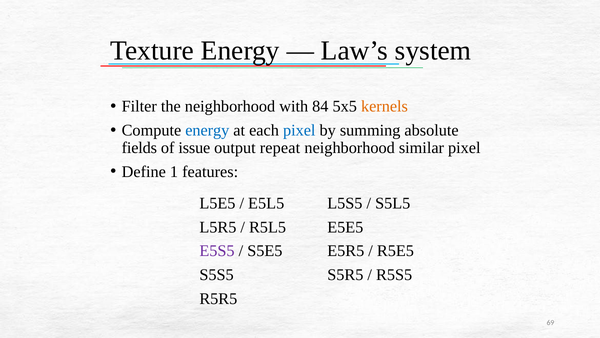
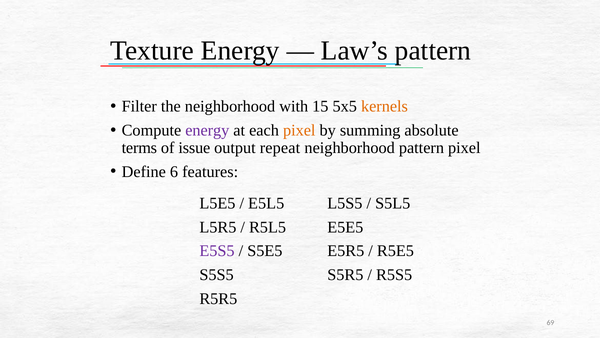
Law’s system: system -> pattern
84: 84 -> 15
energy at (207, 130) colour: blue -> purple
pixel at (299, 130) colour: blue -> orange
fields: fields -> terms
neighborhood similar: similar -> pattern
1: 1 -> 6
